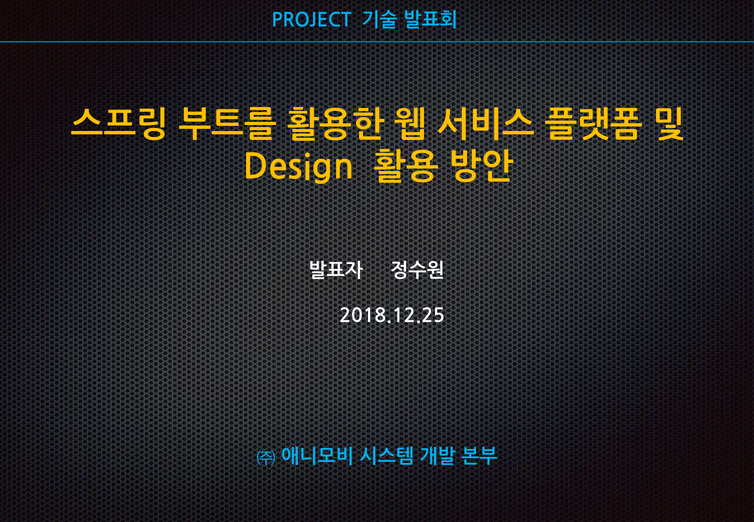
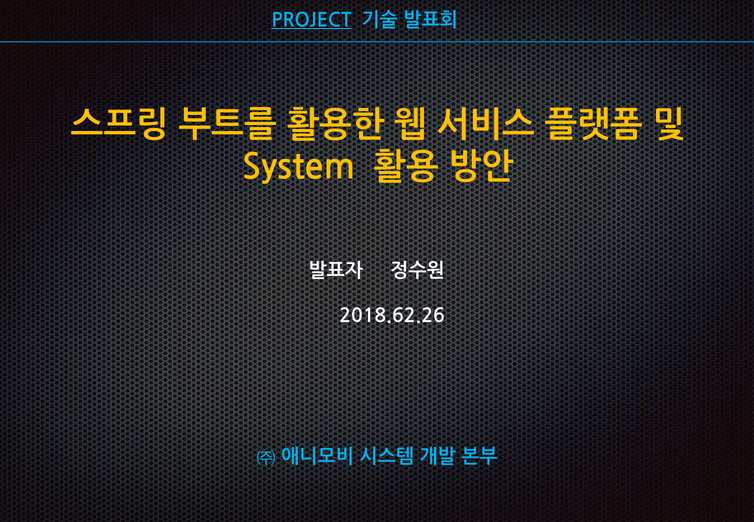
PROJECT underline: none -> present
Design: Design -> System
2018.12.25: 2018.12.25 -> 2018.62.26
